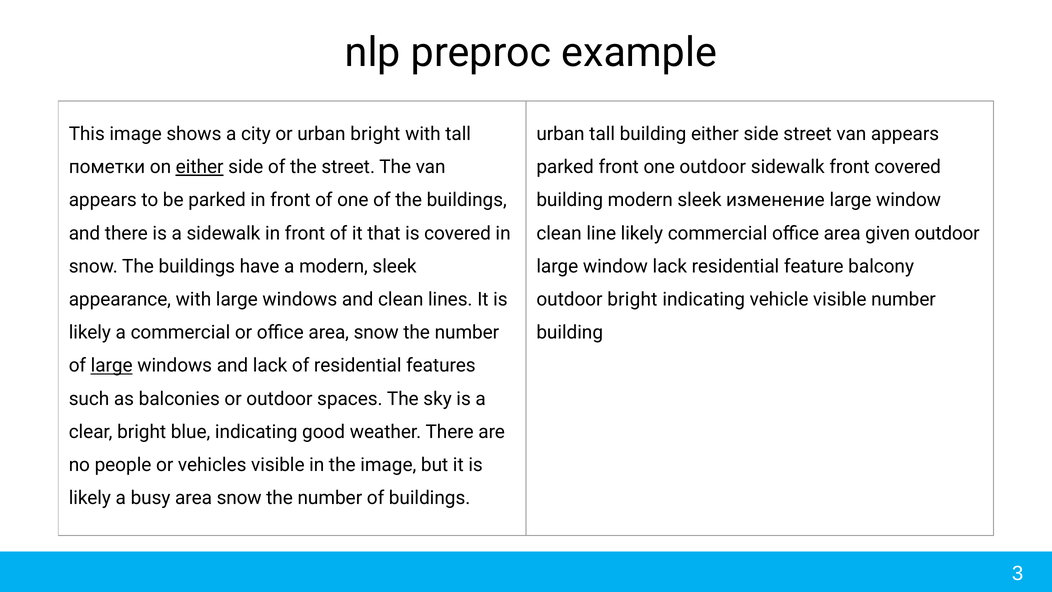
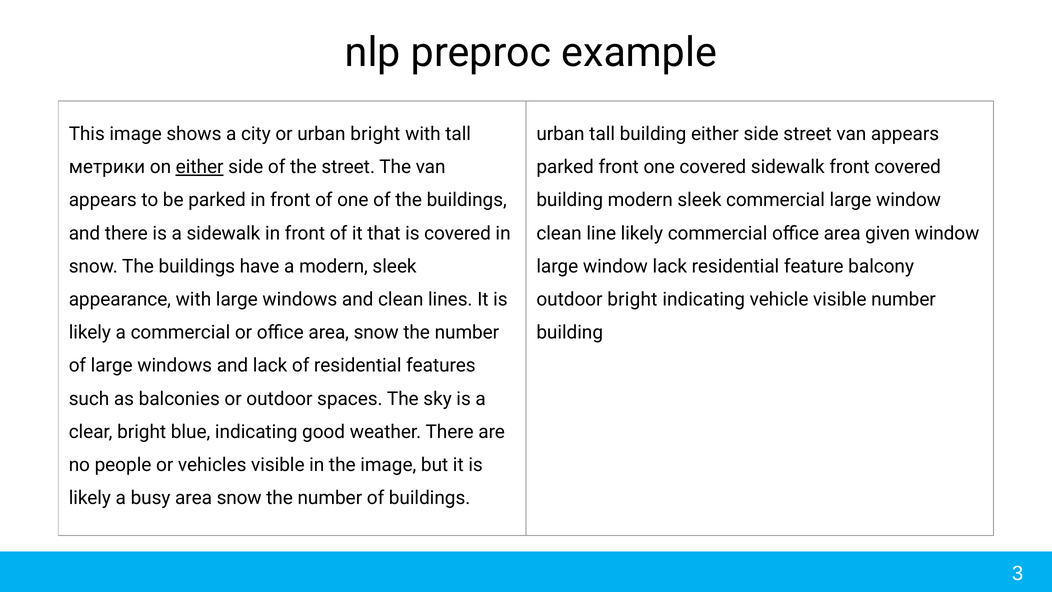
пометки: пометки -> метрики
one outdoor: outdoor -> covered
sleek изменение: изменение -> commercial
given outdoor: outdoor -> window
large at (112, 366) underline: present -> none
